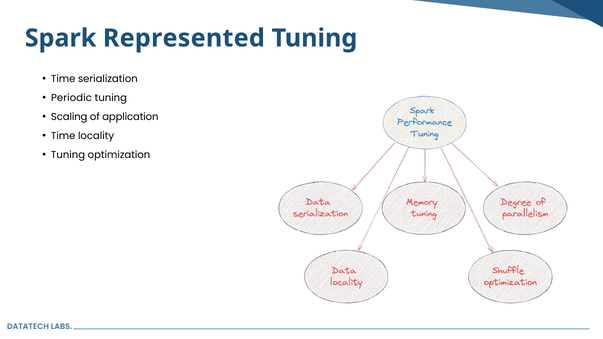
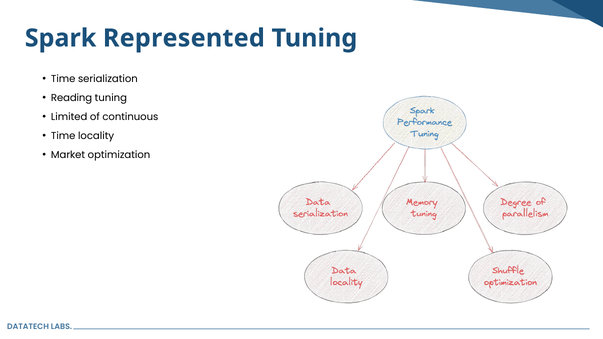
Periodic: Periodic -> Reading
Scaling: Scaling -> Limited
application: application -> continuous
Tuning at (68, 155): Tuning -> Market
